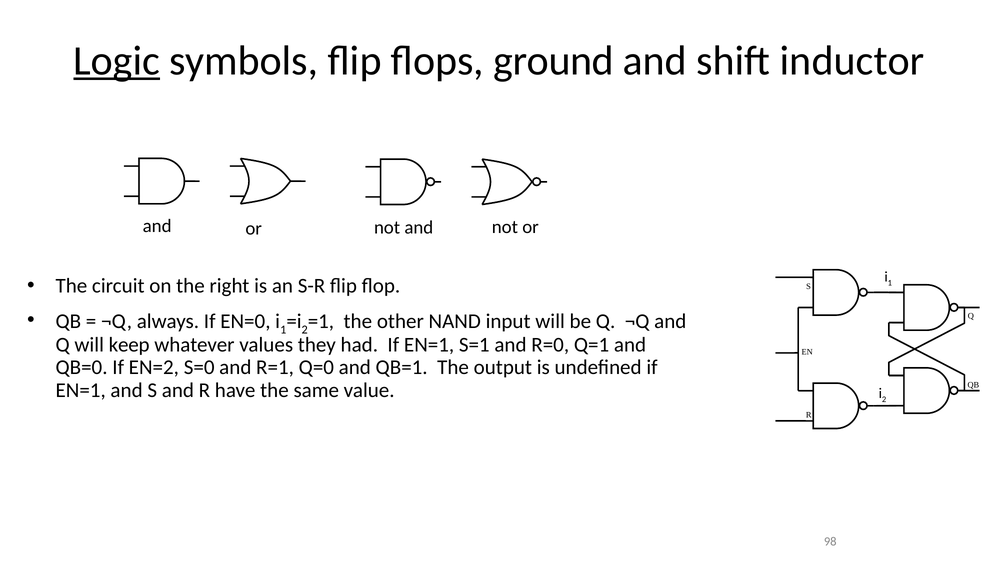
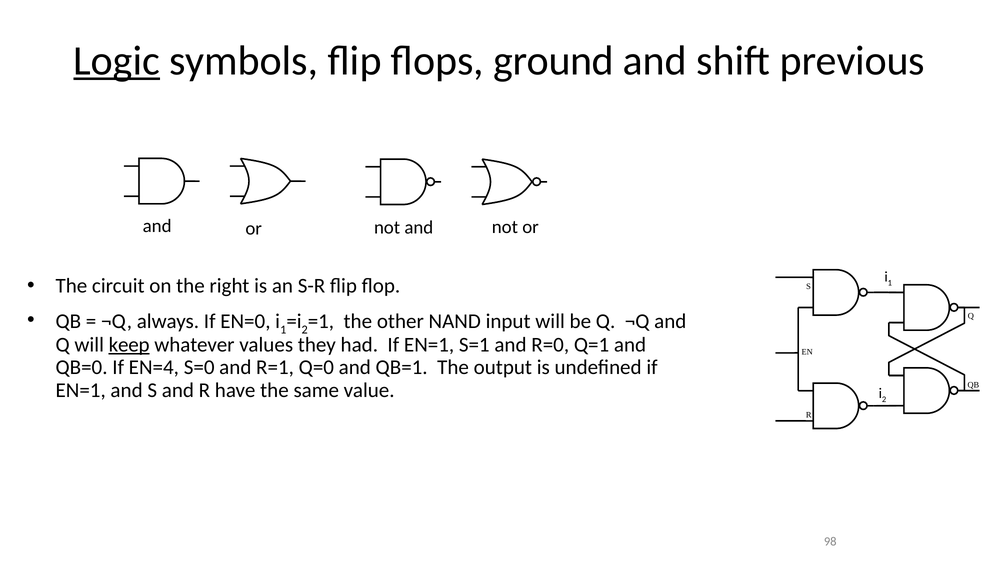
inductor: inductor -> previous
keep underline: none -> present
EN=2: EN=2 -> EN=4
